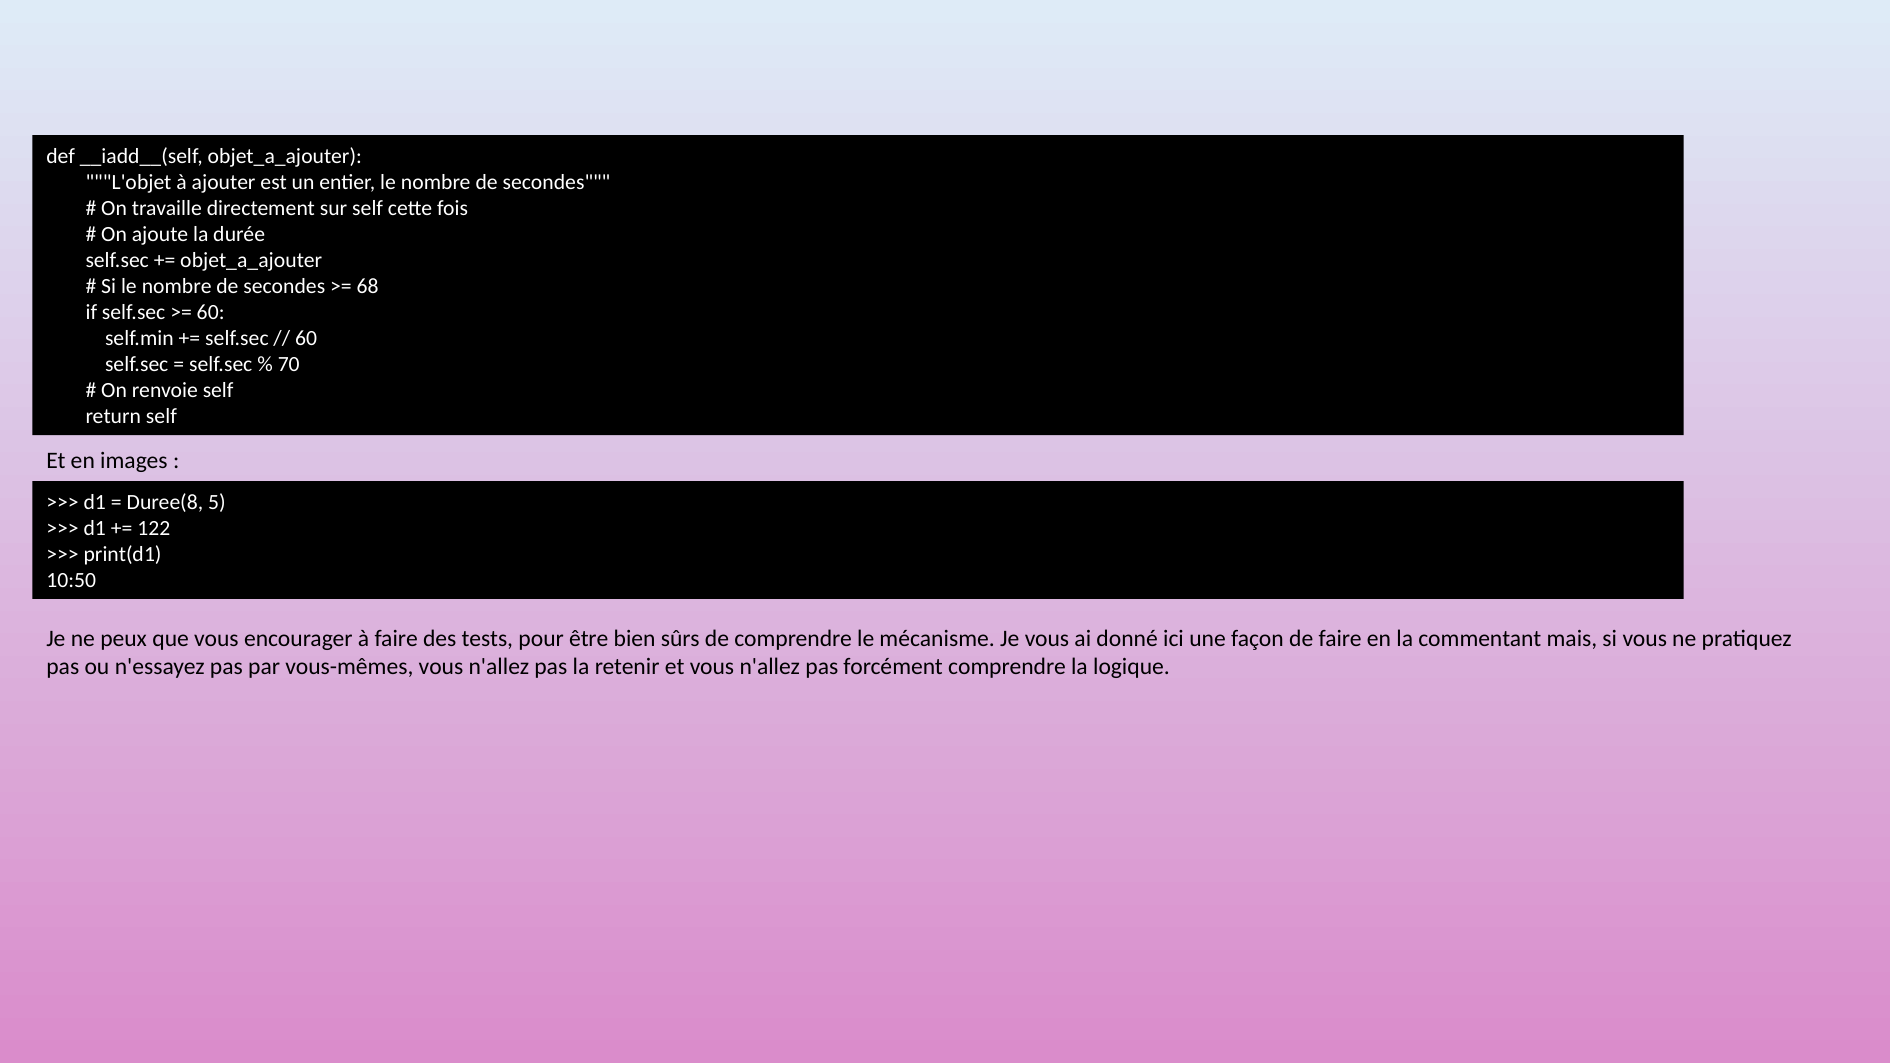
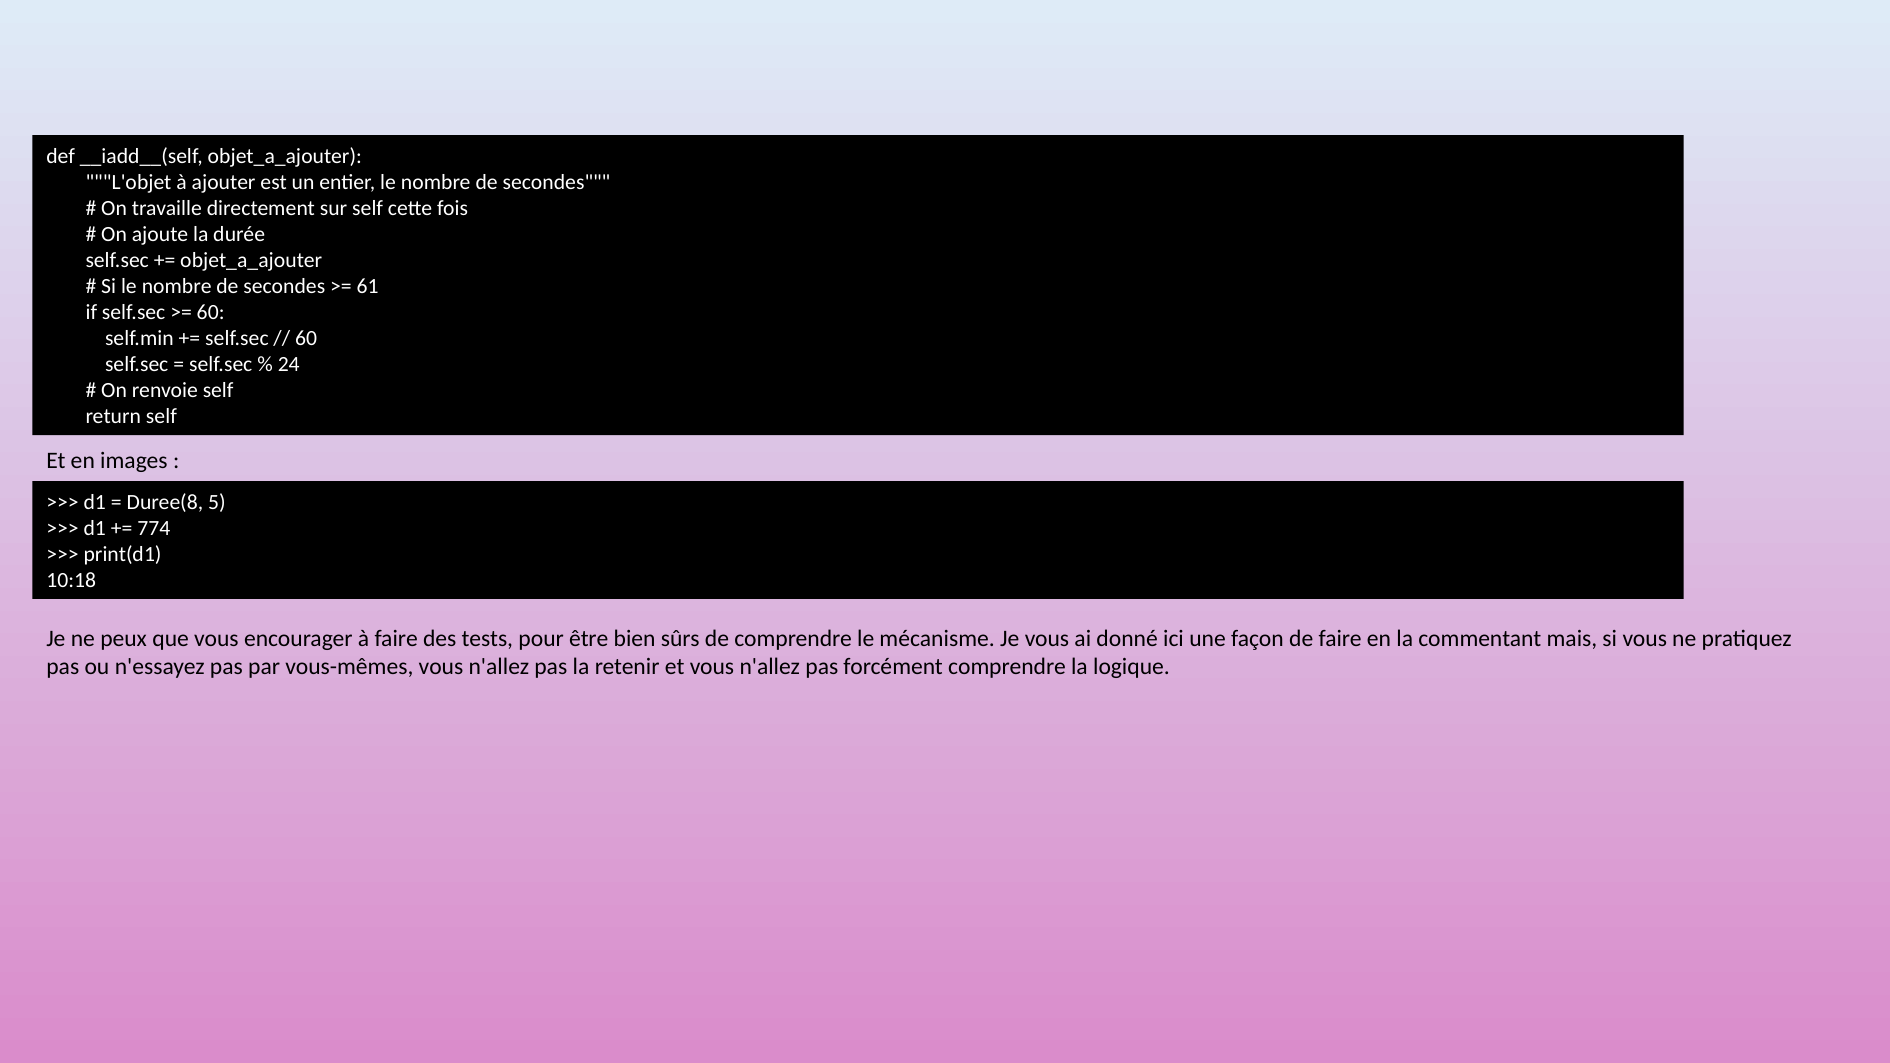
68: 68 -> 61
70: 70 -> 24
122: 122 -> 774
10:50: 10:50 -> 10:18
